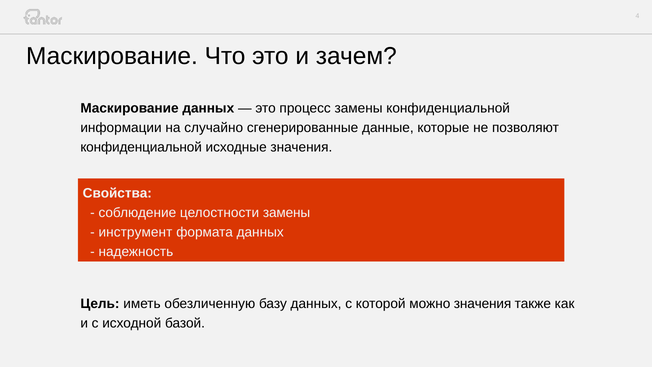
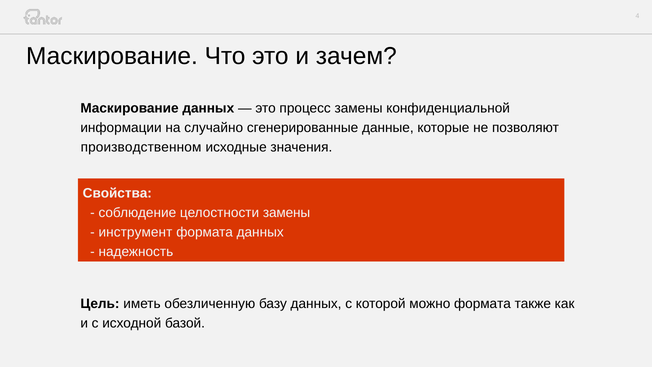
конфиденциальной at (141, 147): конфиденциальной -> производственном
можно значения: значения -> формата
